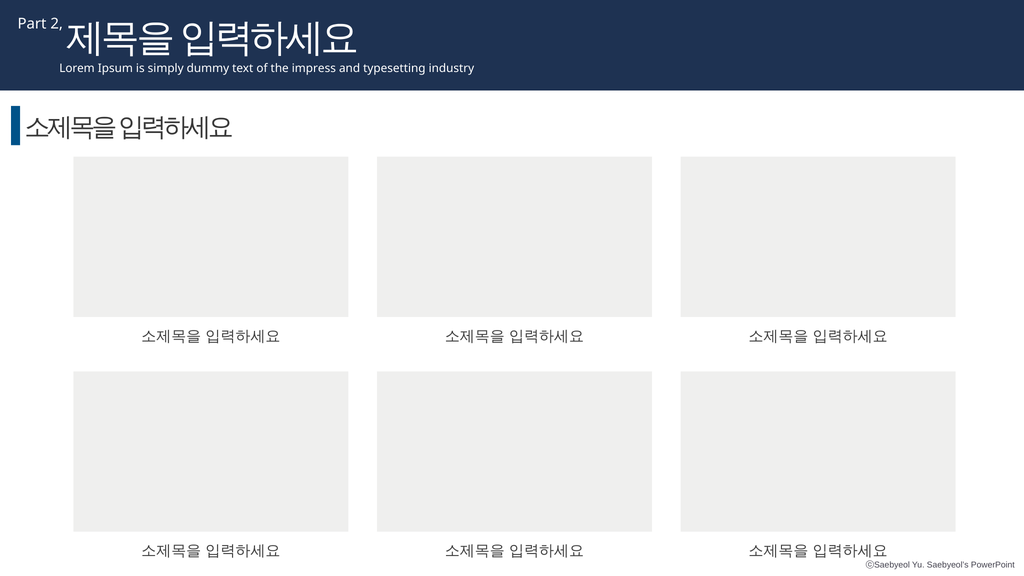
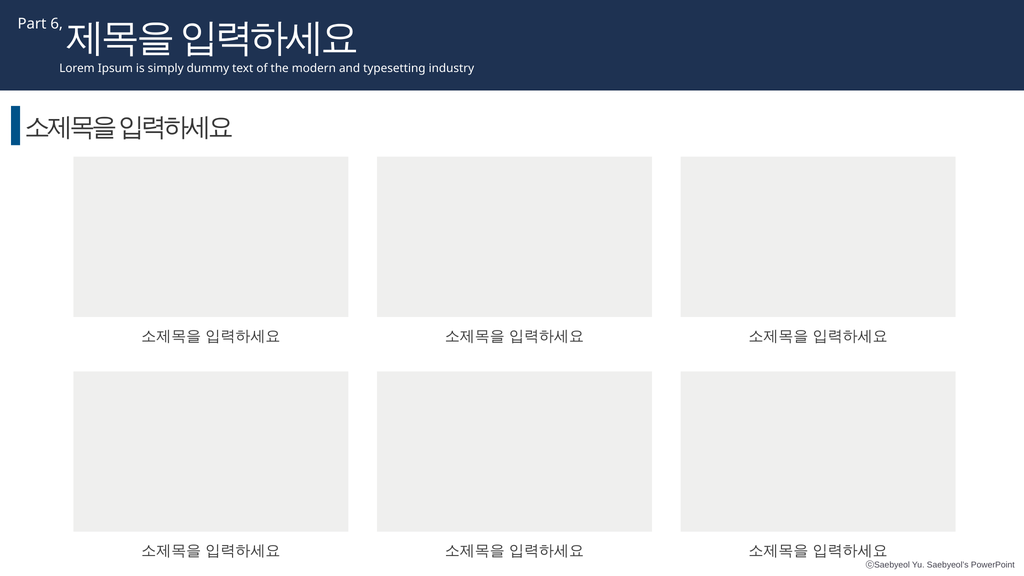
2: 2 -> 6
impress: impress -> modern
